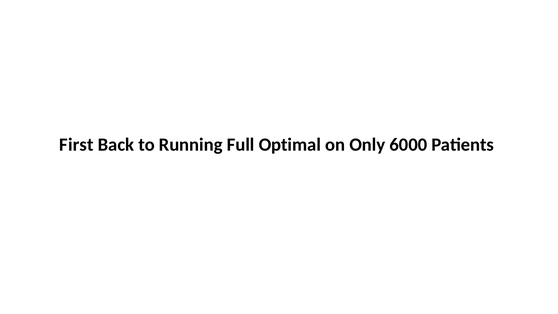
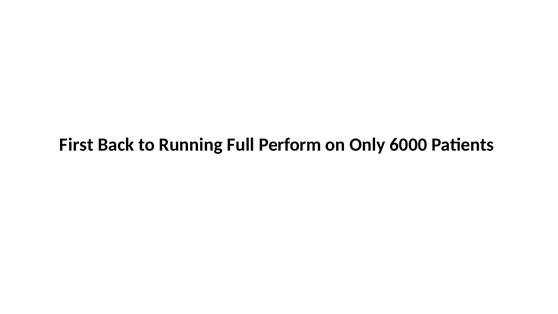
Optimal: Optimal -> Perform
